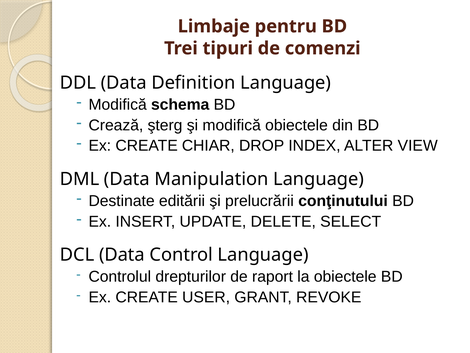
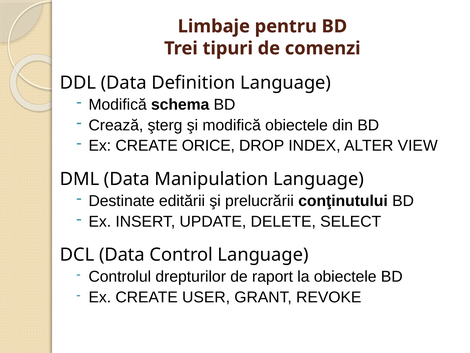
CHIAR: CHIAR -> ORICE
